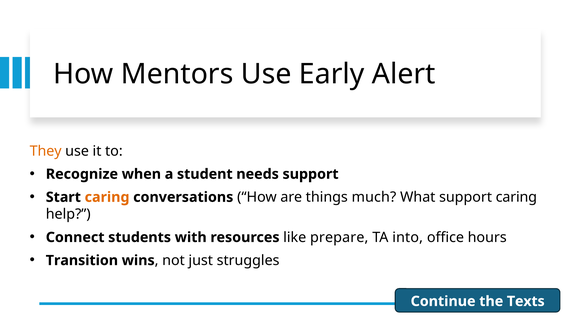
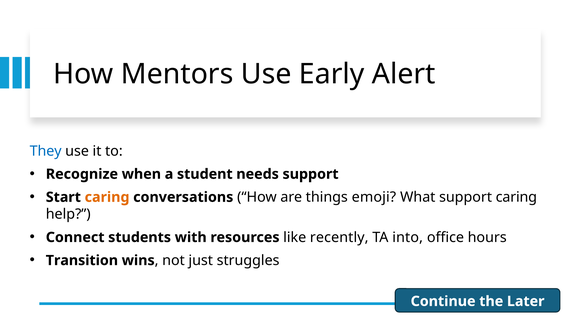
They colour: orange -> blue
much: much -> emoji
prepare: prepare -> recently
Texts: Texts -> Later
